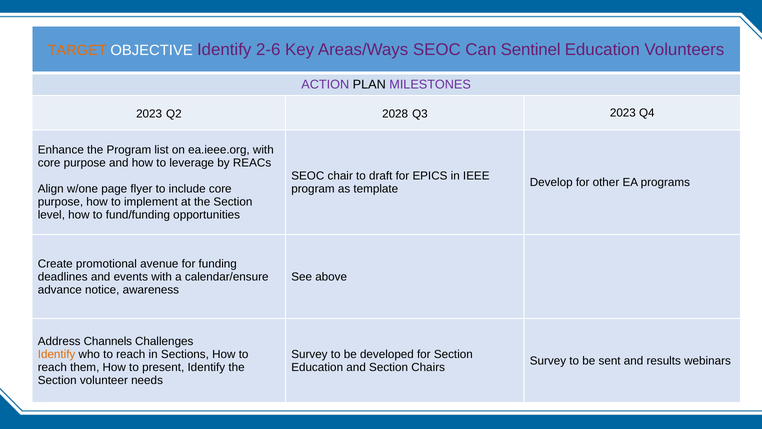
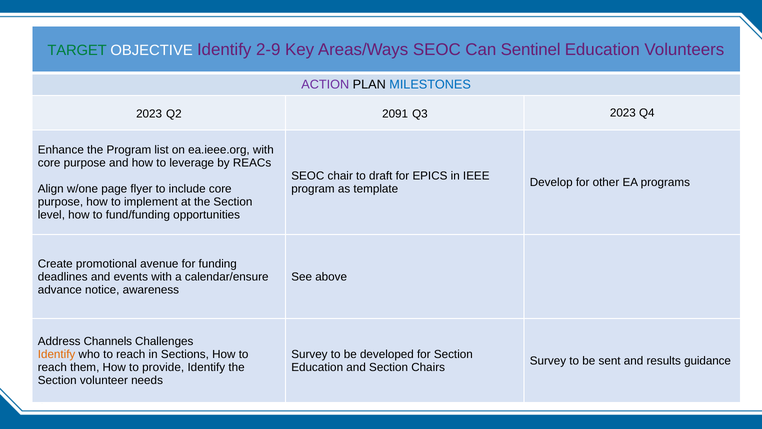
TARGET colour: orange -> green
2-6: 2-6 -> 2-9
MILESTONES colour: purple -> blue
2028: 2028 -> 2091
webinars: webinars -> guidance
present: present -> provide
